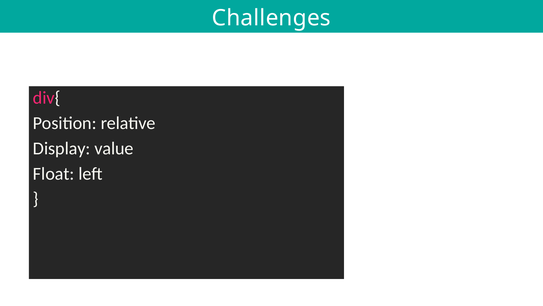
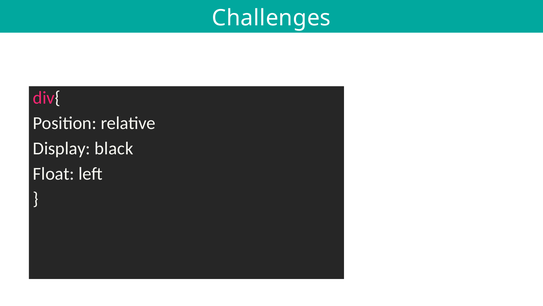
value: value -> black
